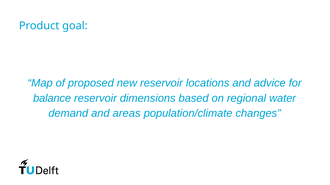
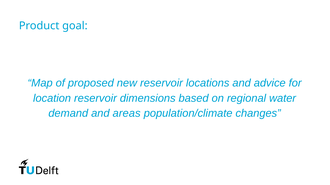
balance: balance -> location
